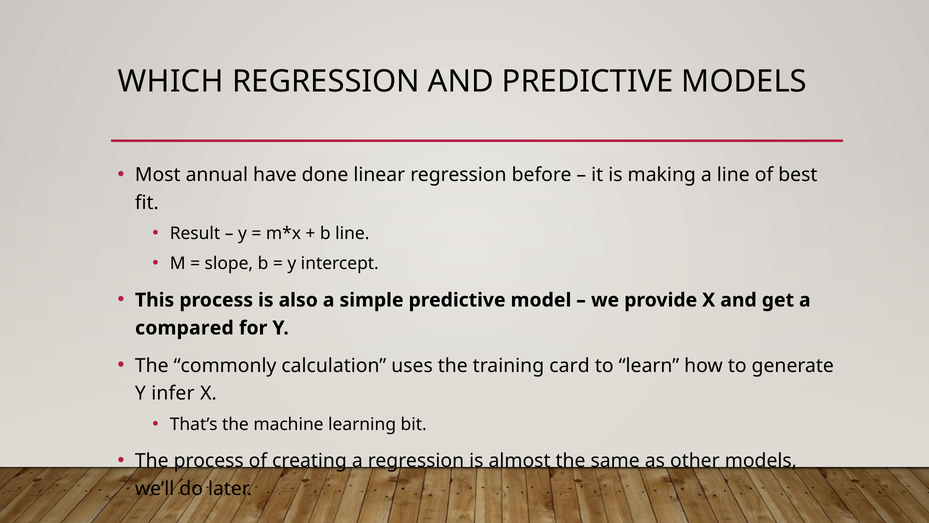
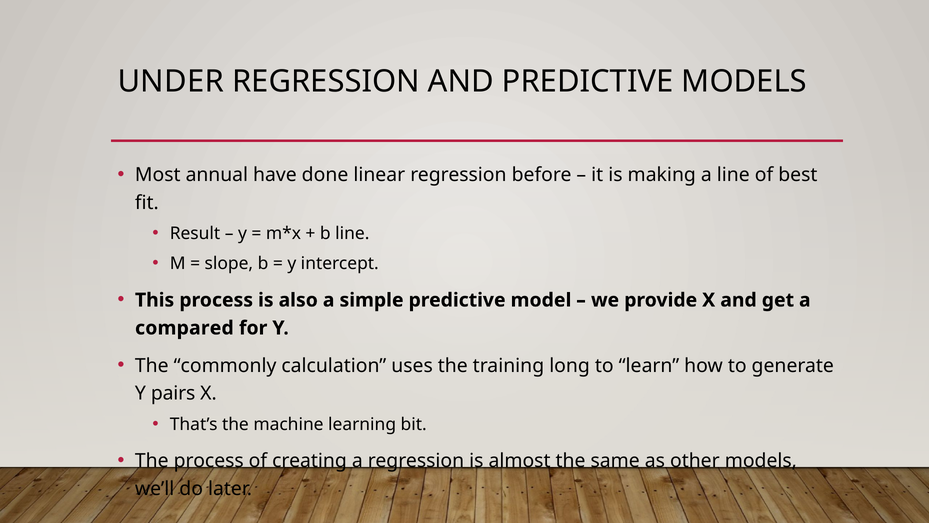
WHICH: WHICH -> UNDER
card: card -> long
infer: infer -> pairs
